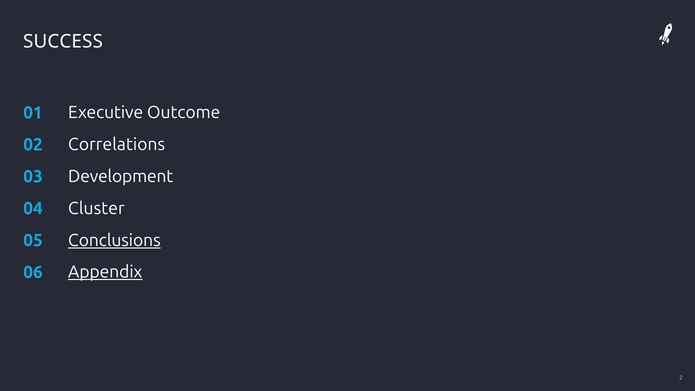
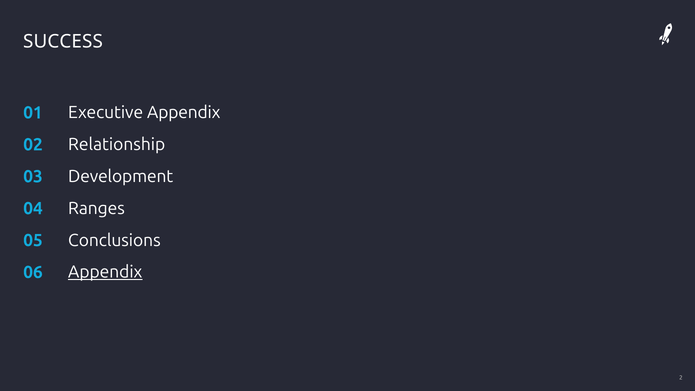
Executive Outcome: Outcome -> Appendix
Correlations: Correlations -> Relationship
Cluster: Cluster -> Ranges
Conclusions underline: present -> none
